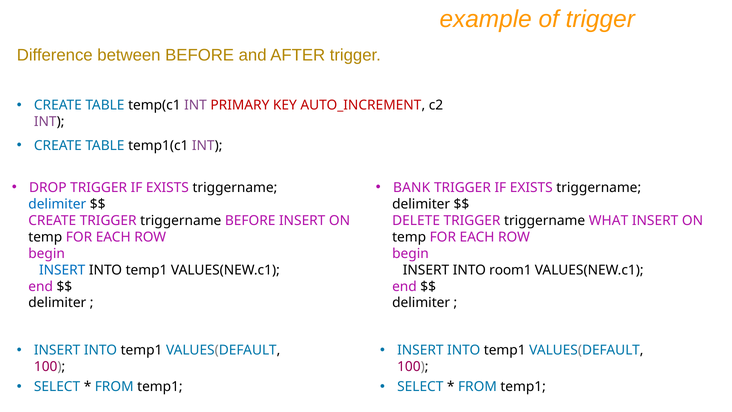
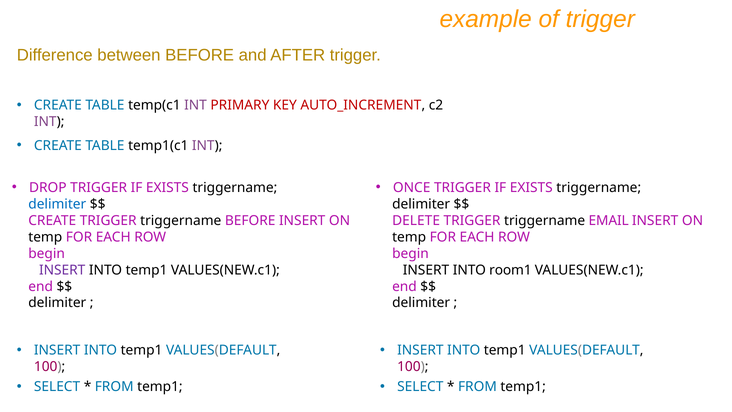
BANK: BANK -> ONCE
WHAT: WHAT -> EMAIL
INSERT at (62, 270) colour: blue -> purple
